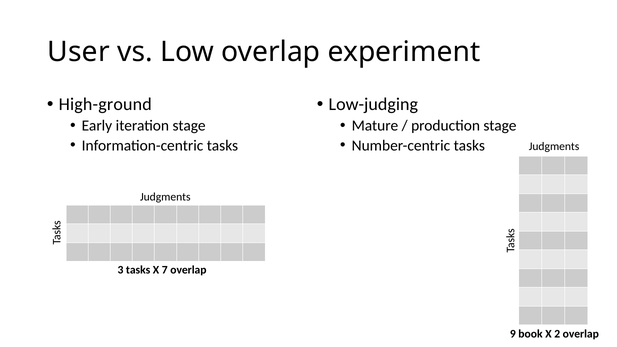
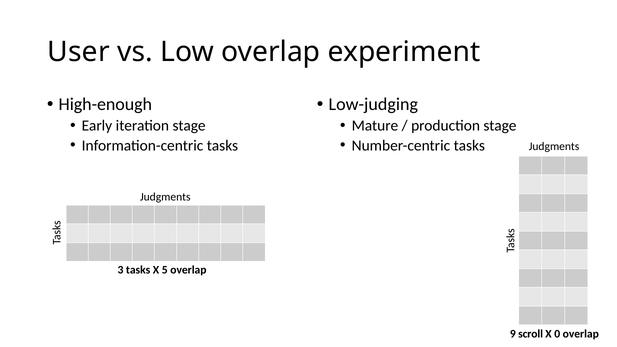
High-ground: High-ground -> High-enough
7: 7 -> 5
book: book -> scroll
2: 2 -> 0
